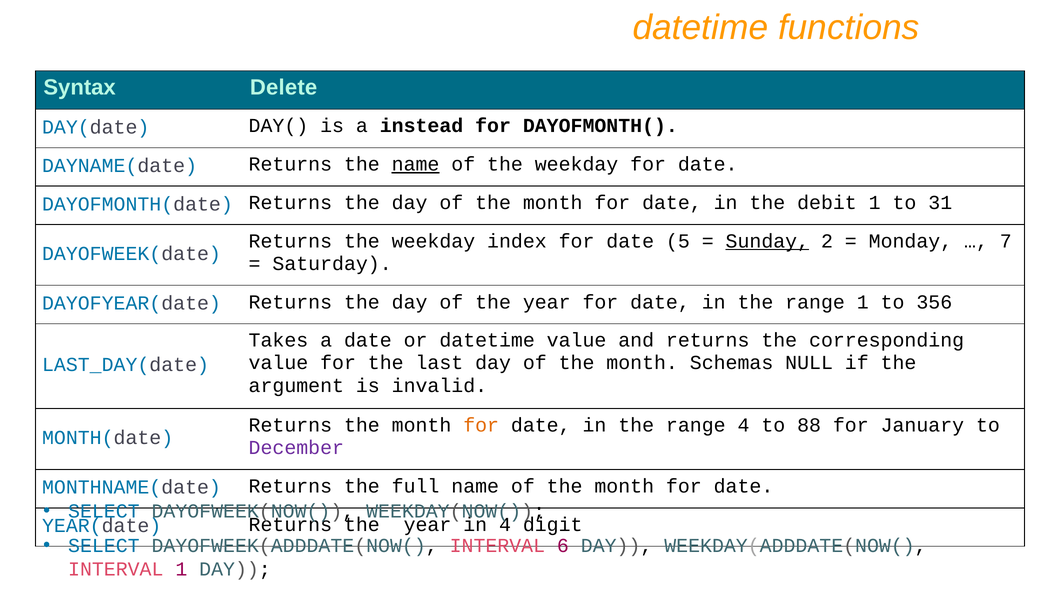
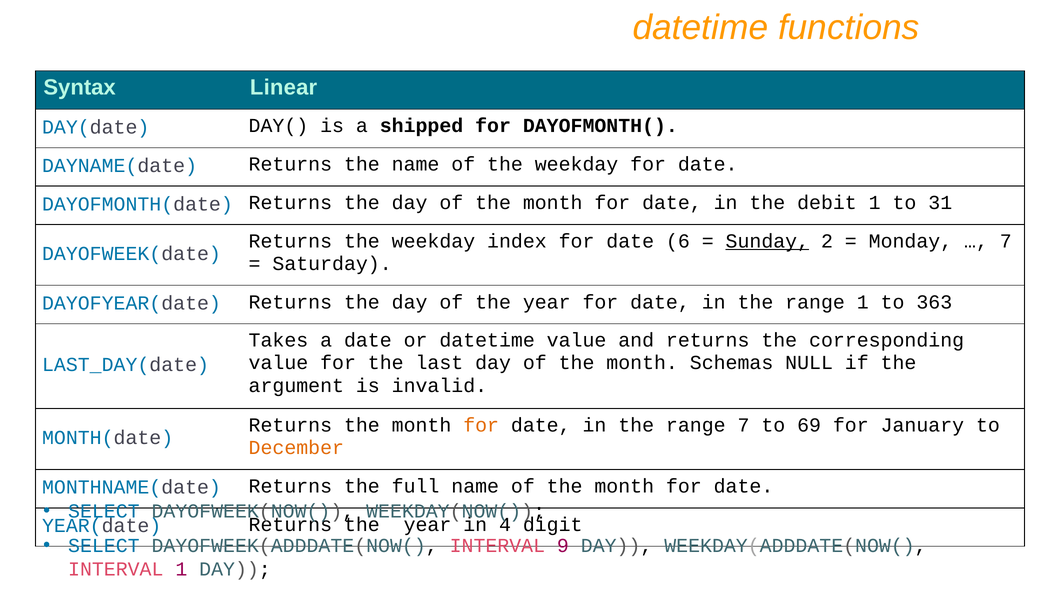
Delete: Delete -> Linear
instead: instead -> shipped
name at (416, 164) underline: present -> none
5: 5 -> 6
356: 356 -> 363
range 4: 4 -> 7
88: 88 -> 69
December colour: purple -> orange
6: 6 -> 9
